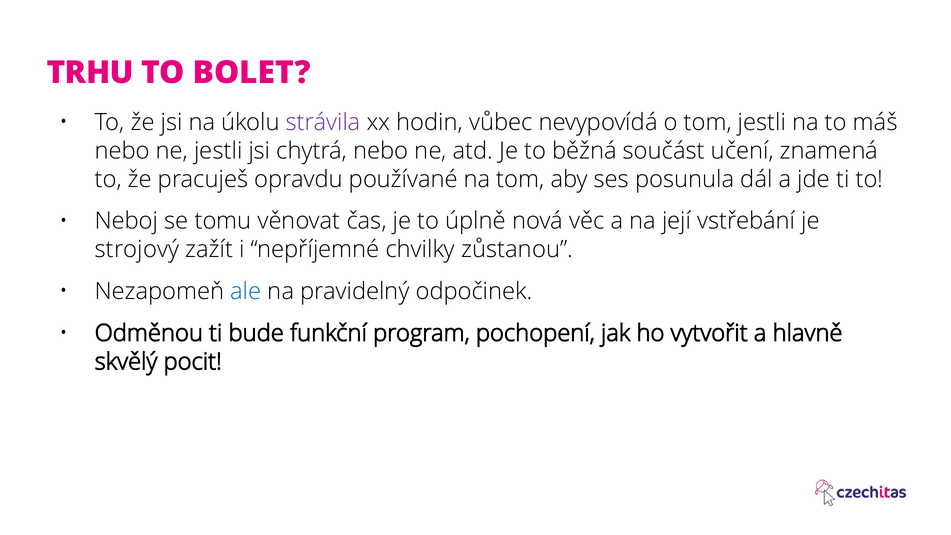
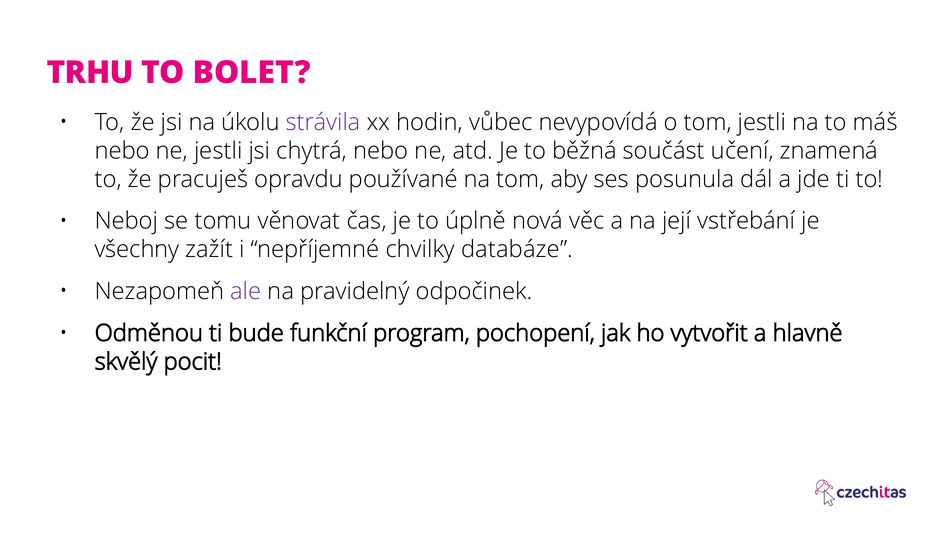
strojový: strojový -> všechny
zůstanou: zůstanou -> databáze
ale colour: blue -> purple
